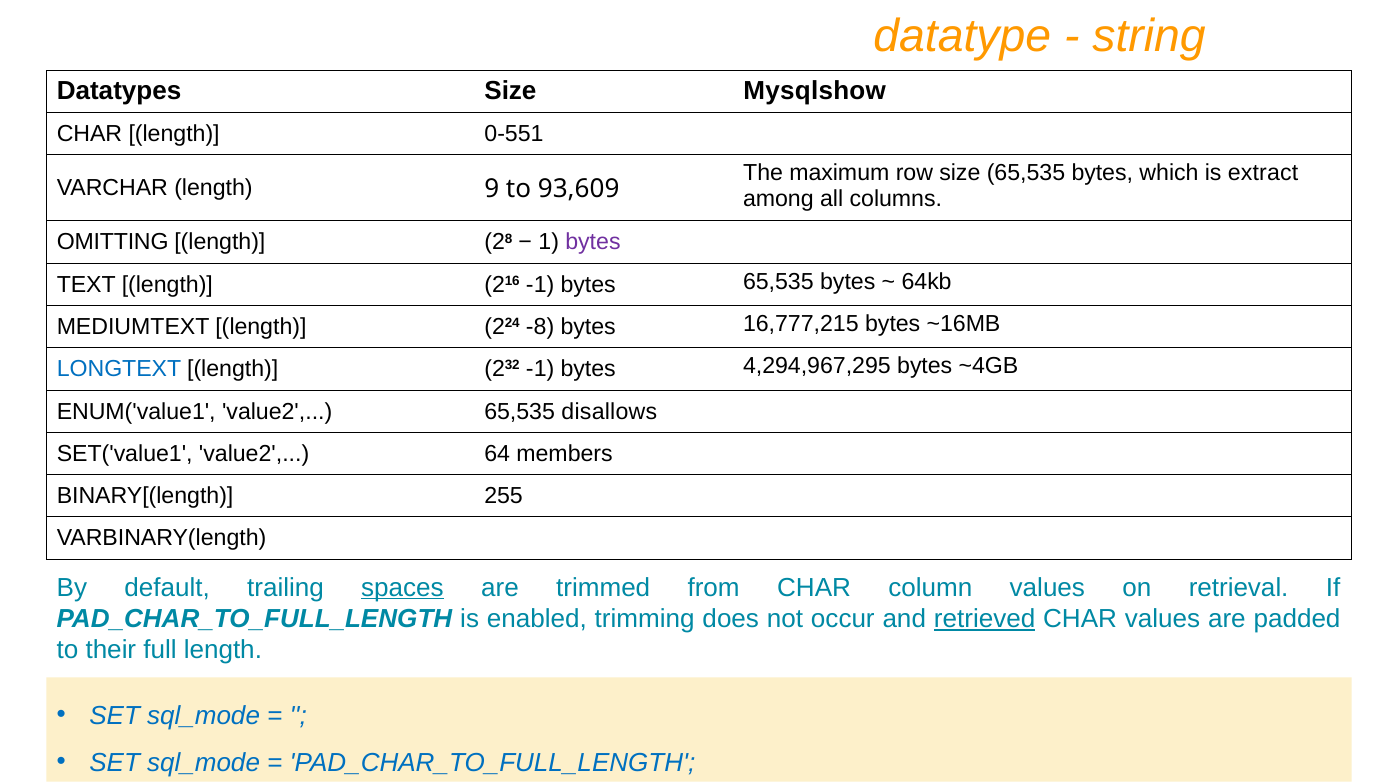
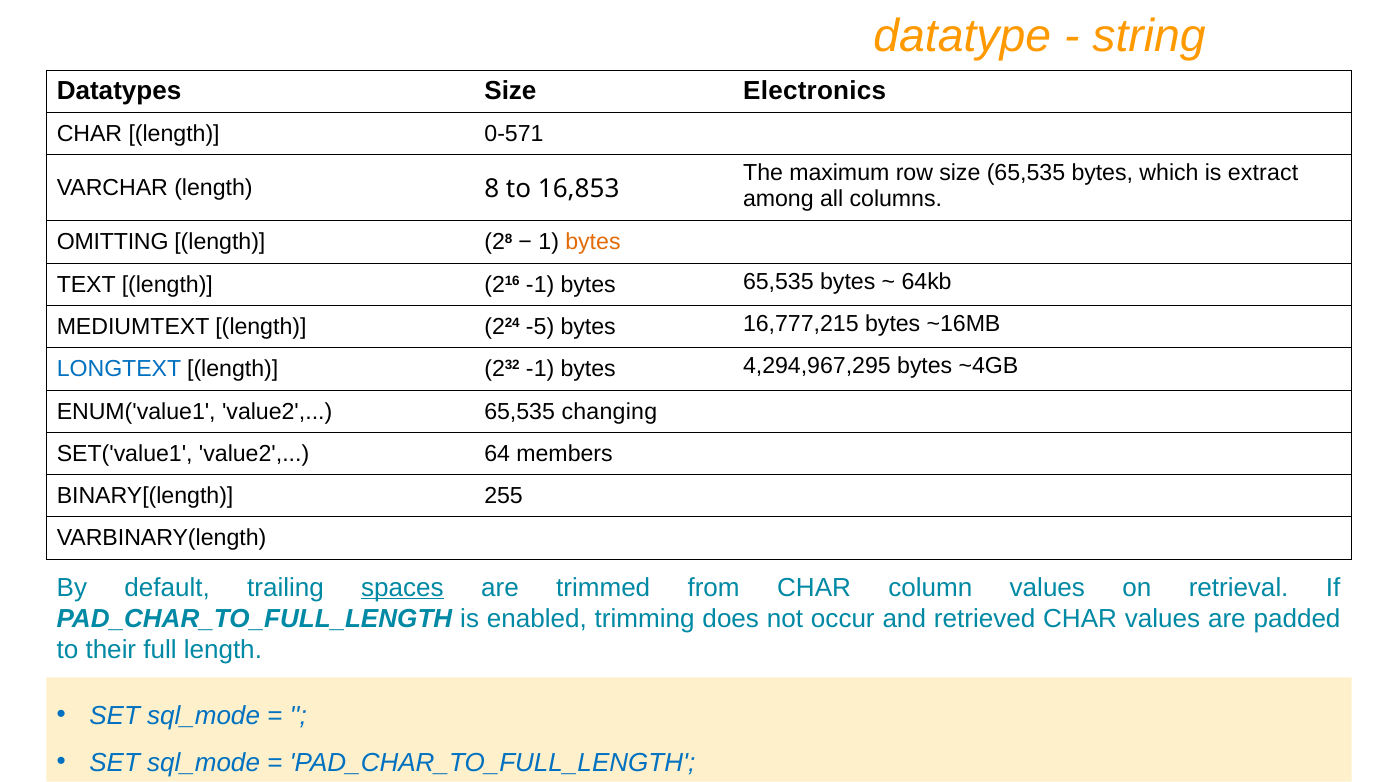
Mysqlshow: Mysqlshow -> Electronics
0-551: 0-551 -> 0-571
9: 9 -> 8
93,609: 93,609 -> 16,853
bytes at (593, 242) colour: purple -> orange
-8: -8 -> -5
disallows: disallows -> changing
retrieved underline: present -> none
